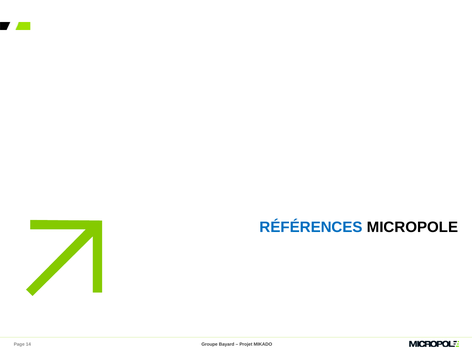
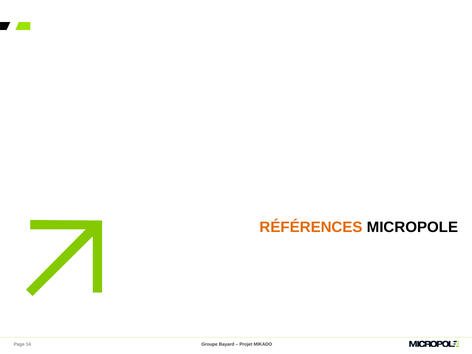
RÉFÉRENCES colour: blue -> orange
